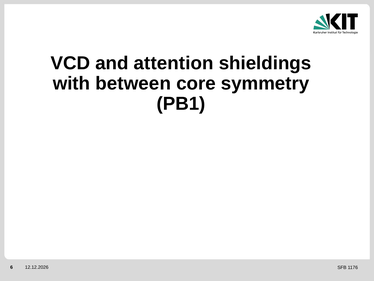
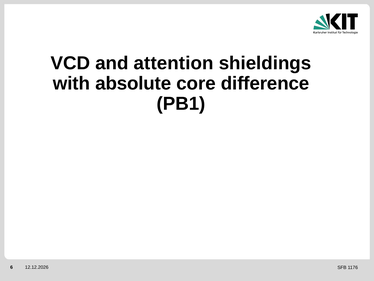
between: between -> absolute
symmetry: symmetry -> difference
